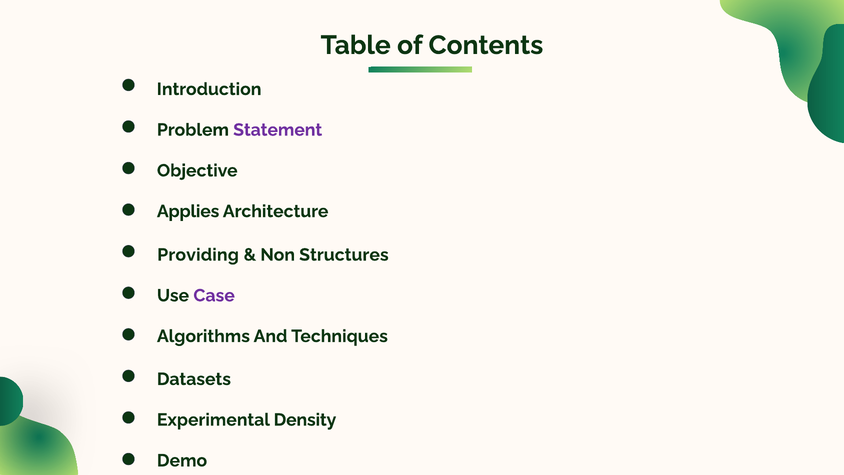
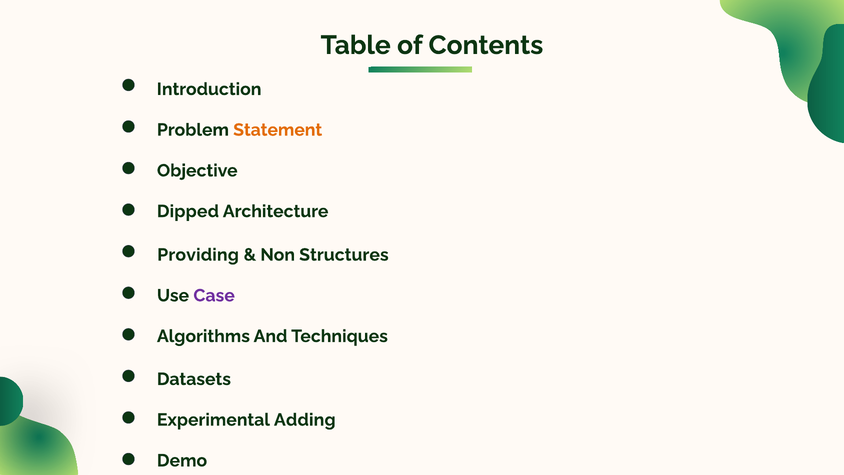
Statement colour: purple -> orange
Applies: Applies -> Dipped
Density: Density -> Adding
